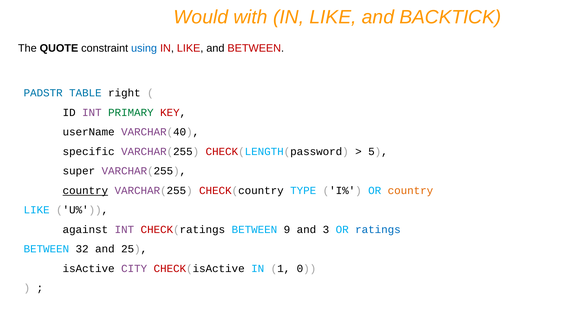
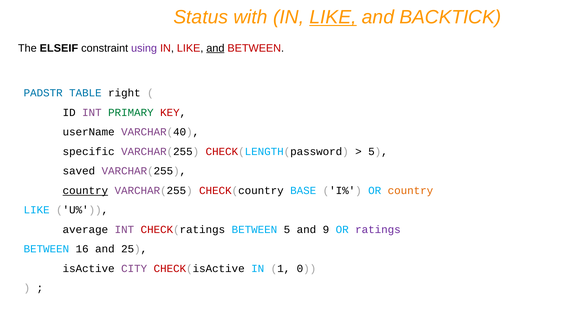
Would: Would -> Status
LIKE at (333, 17) underline: none -> present
QUOTE: QUOTE -> ELSEIF
using colour: blue -> purple
and at (215, 48) underline: none -> present
super: super -> saved
TYPE: TYPE -> BASE
against: against -> average
BETWEEN 9: 9 -> 5
3: 3 -> 9
ratings colour: blue -> purple
32: 32 -> 16
